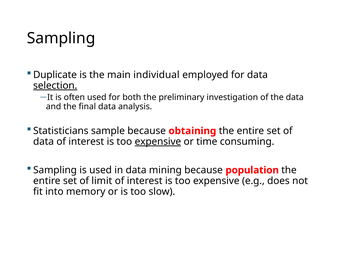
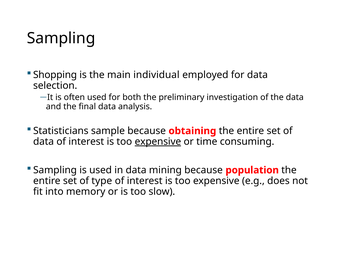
Duplicate: Duplicate -> Shopping
selection underline: present -> none
limit: limit -> type
